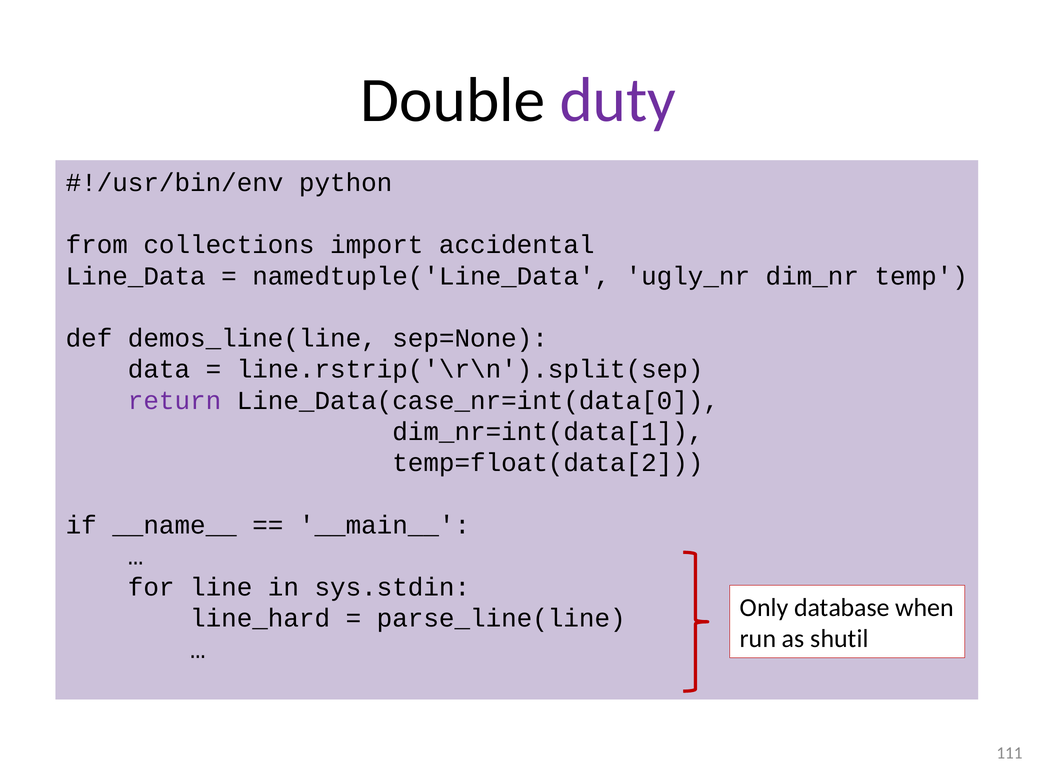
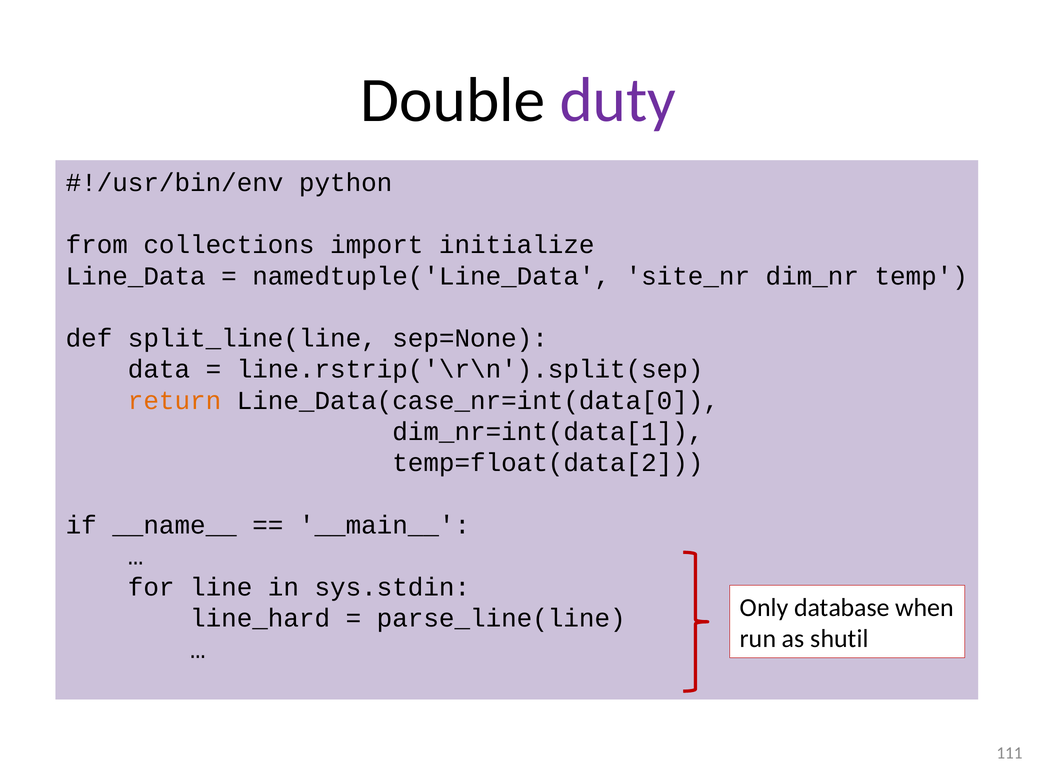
accidental: accidental -> initialize
ugly_nr: ugly_nr -> site_nr
demos_line(line: demos_line(line -> split_line(line
return colour: purple -> orange
